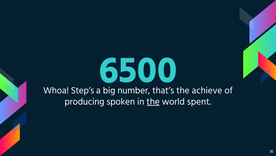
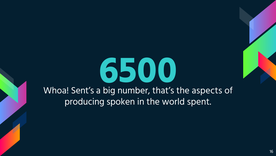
Step’s: Step’s -> Sent’s
achieve: achieve -> aspects
the at (153, 101) underline: present -> none
